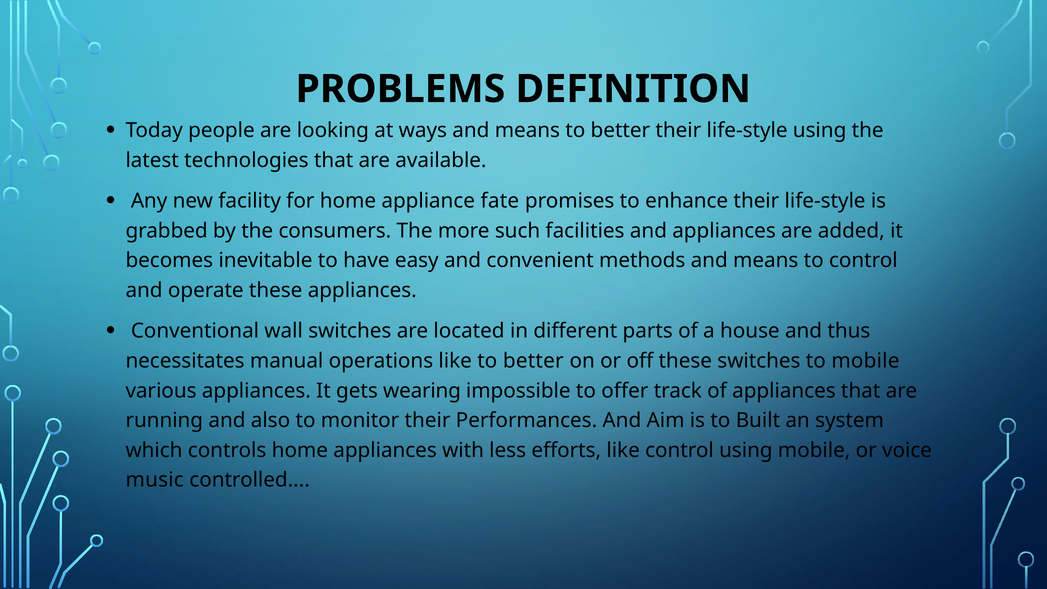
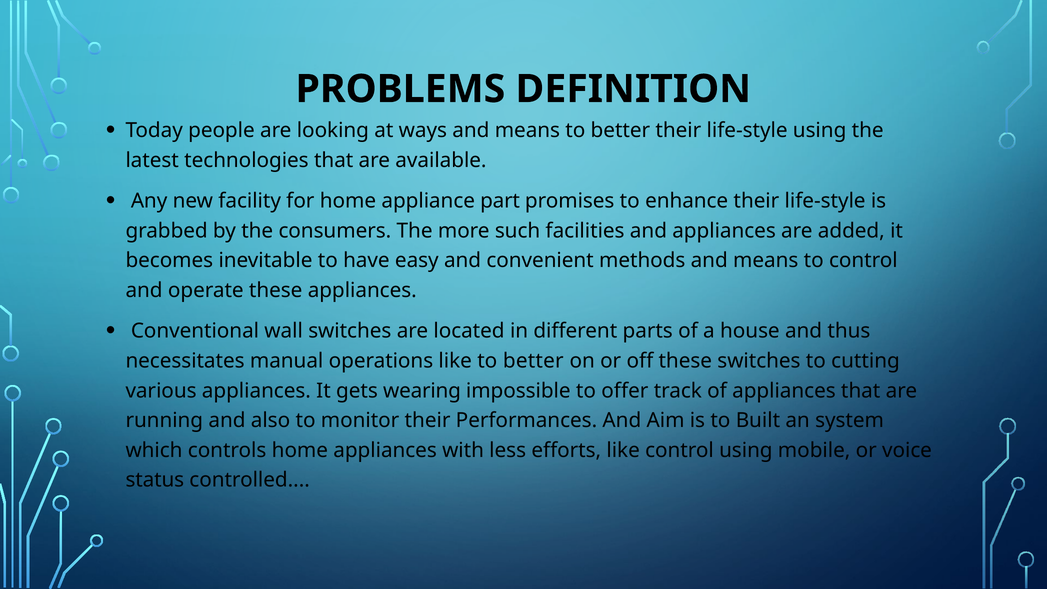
fate: fate -> part
to mobile: mobile -> cutting
music: music -> status
